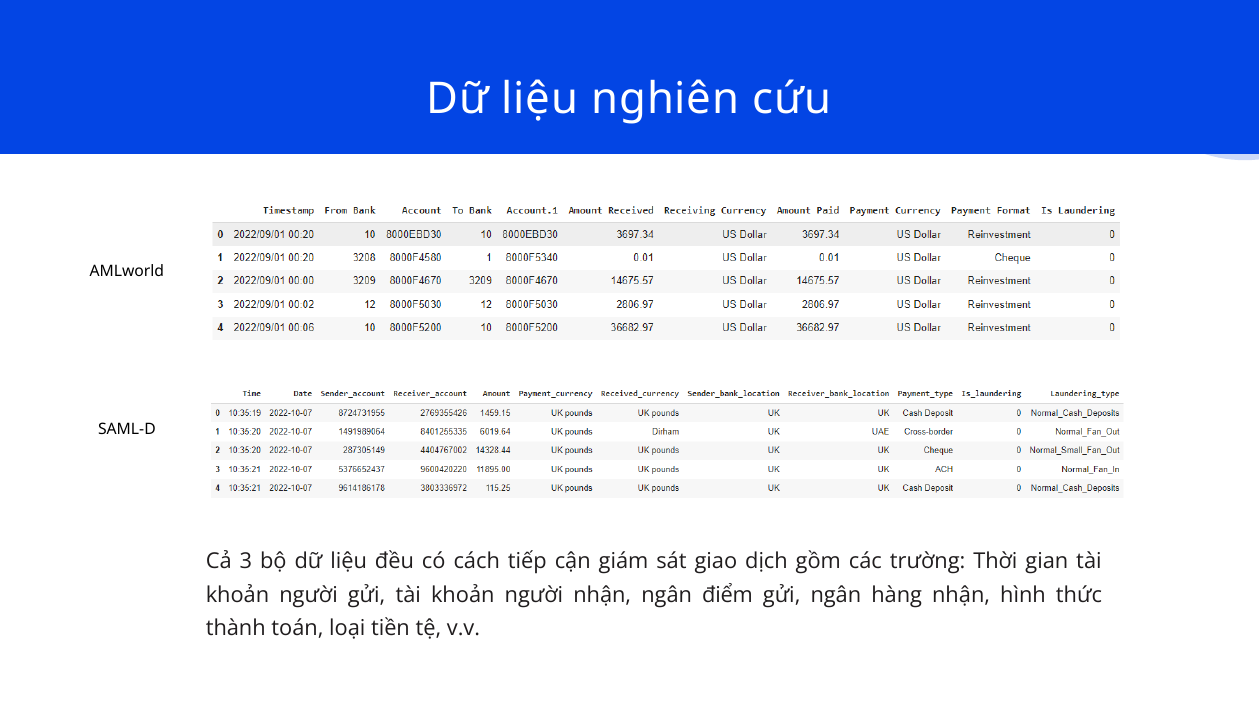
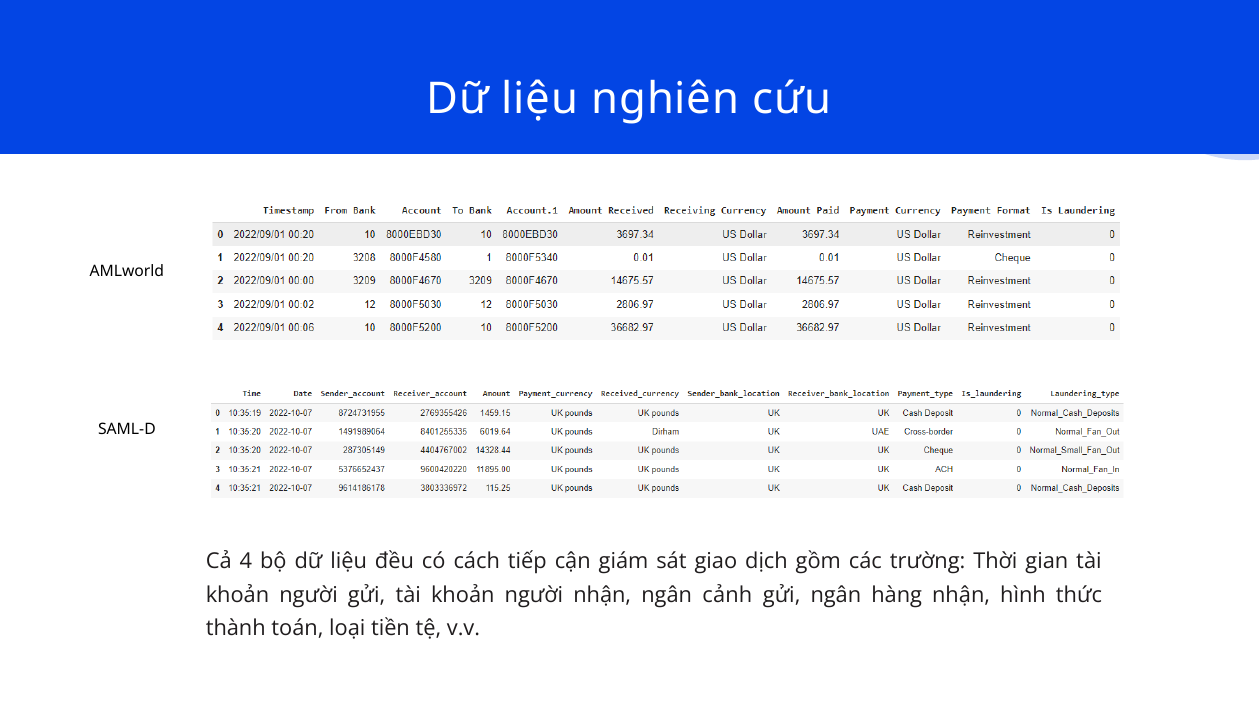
3: 3 -> 4
điểm: điểm -> cảnh
